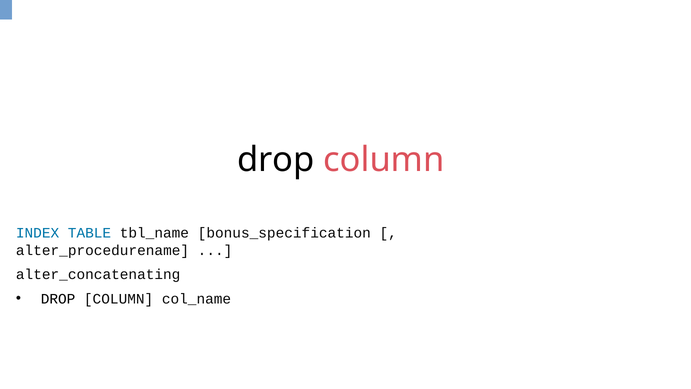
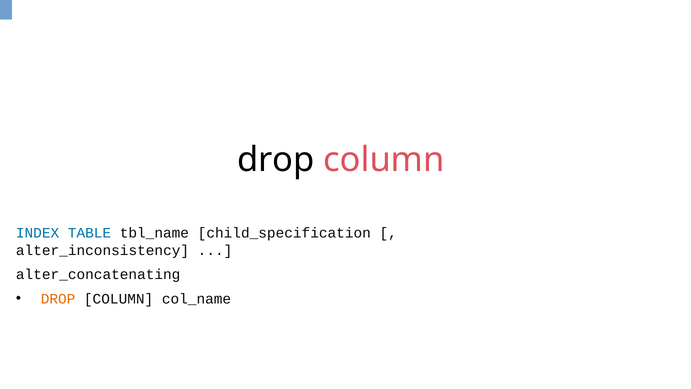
bonus_specification: bonus_specification -> child_specification
alter_procedurename: alter_procedurename -> alter_inconsistency
DROP at (58, 299) colour: black -> orange
